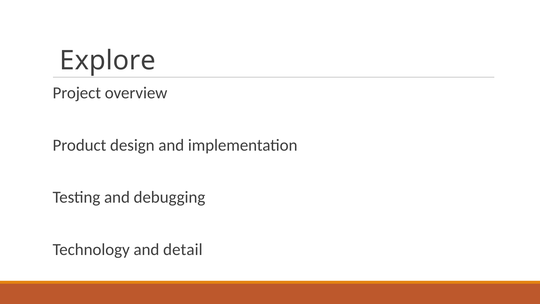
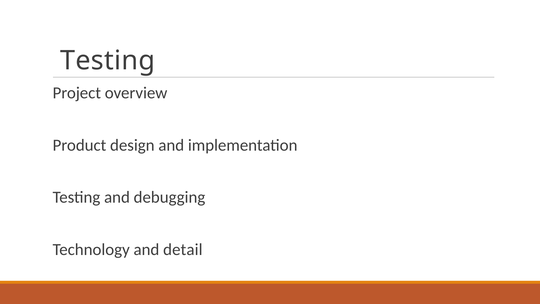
Explore at (108, 60): Explore -> Testing
